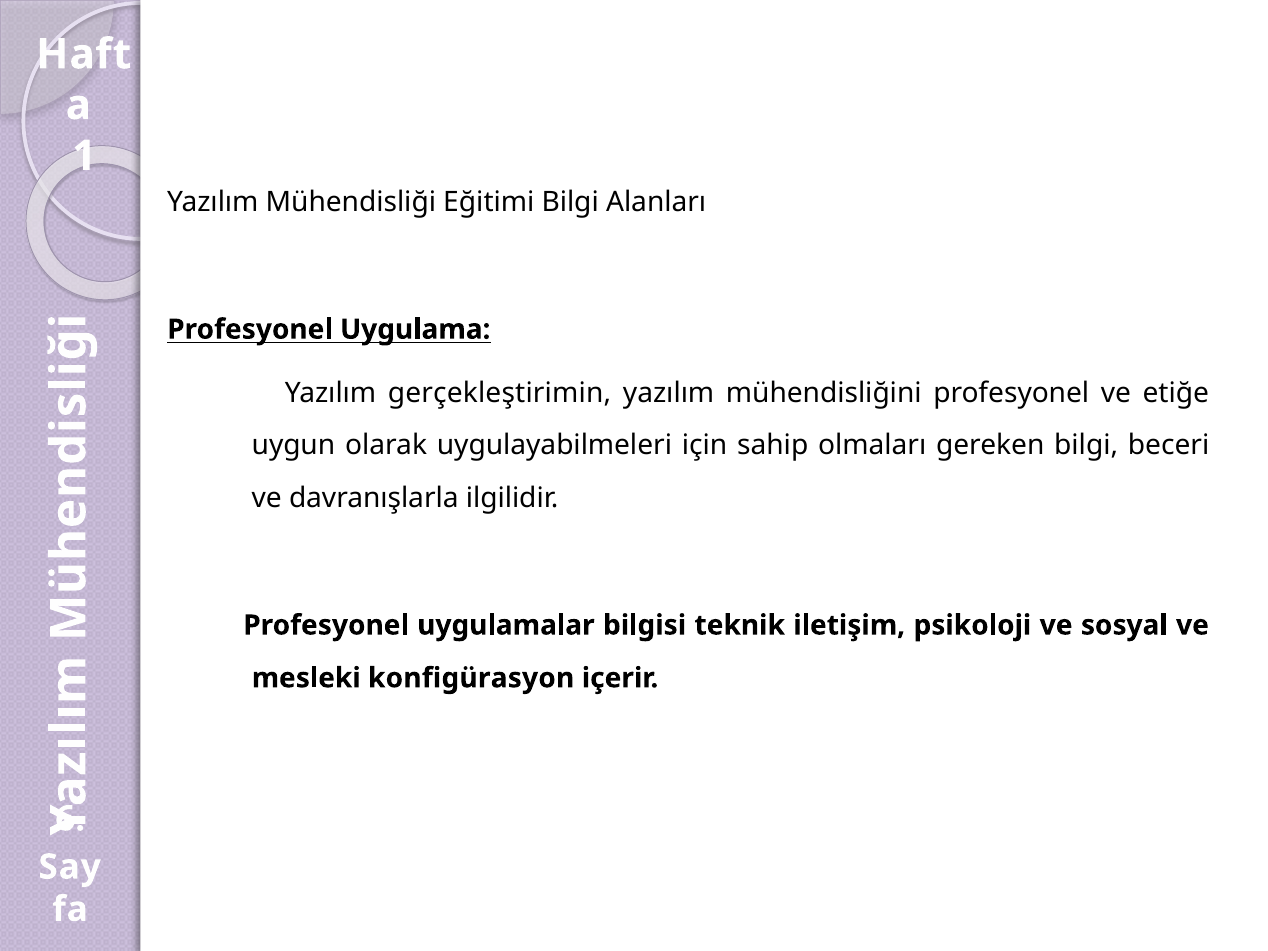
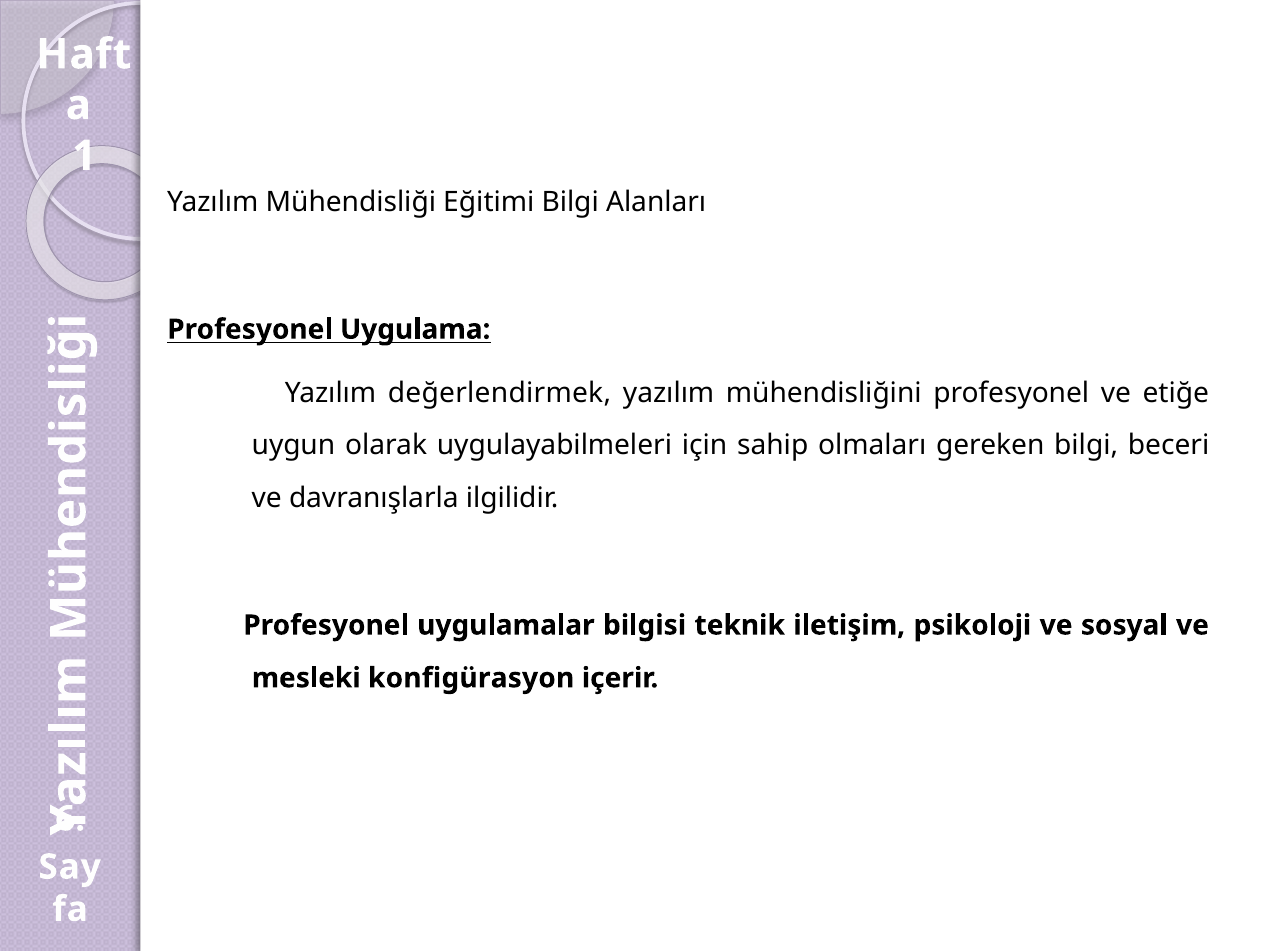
gerçekleştirimin: gerçekleştirimin -> değerlendirmek
